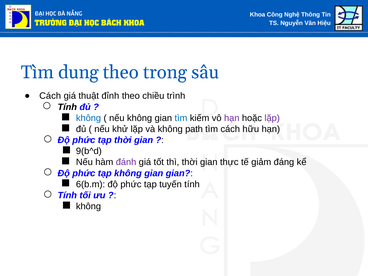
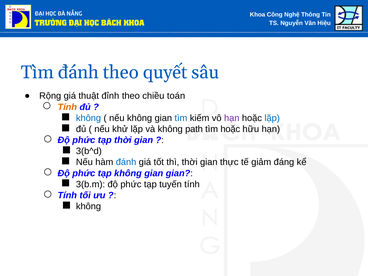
Tìm dung: dung -> đánh
trong: trong -> quyết
Cách at (50, 96): Cách -> Rộng
trình: trình -> toán
Tính at (67, 107) colour: black -> orange
lặp at (272, 118) colour: purple -> blue
tìm cách: cách -> hoặc
9(b^d: 9(b^d -> 3(b^d
đánh at (126, 162) colour: purple -> blue
6(b.m: 6(b.m -> 3(b.m
